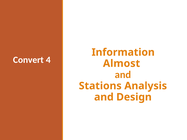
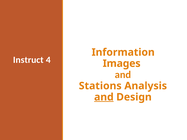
Convert: Convert -> Instruct
Almost: Almost -> Images
and at (104, 97) underline: none -> present
